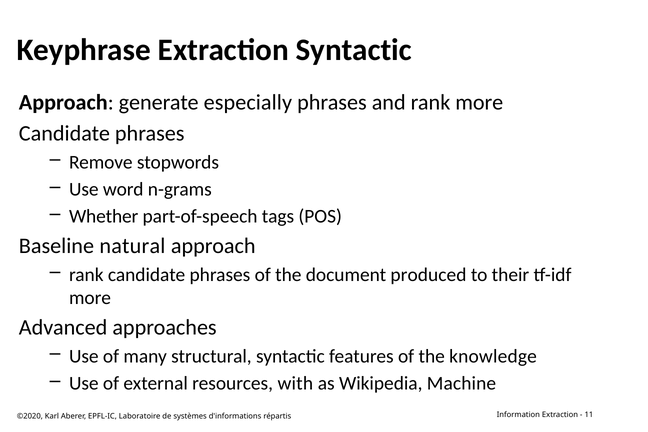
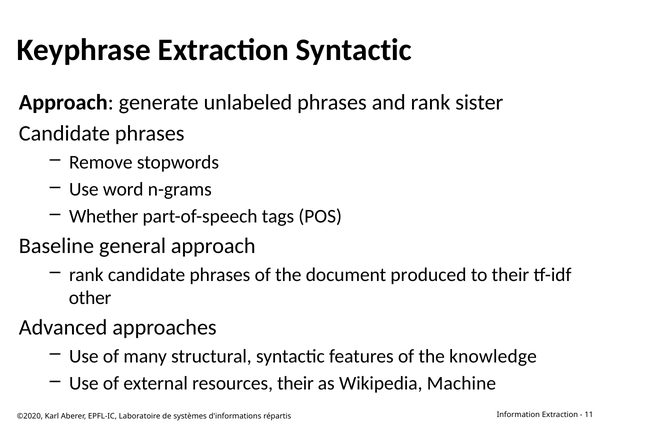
especially: especially -> unlabeled
rank more: more -> sister
natural: natural -> general
more at (90, 298): more -> other
resources with: with -> their
